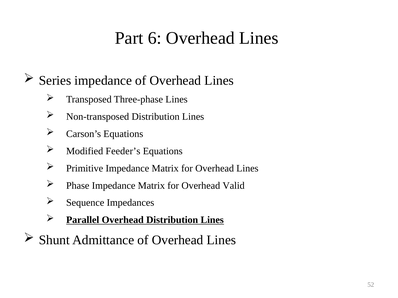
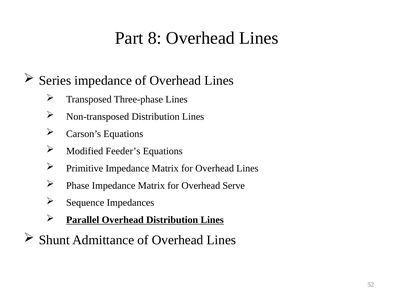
6: 6 -> 8
Valid: Valid -> Serve
